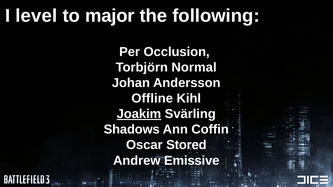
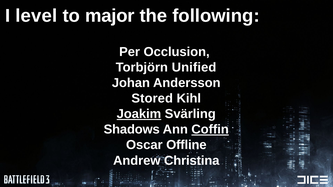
Normal: Normal -> Unified
Offline: Offline -> Stored
Coffin underline: none -> present
Stored: Stored -> Offline
Emissive: Emissive -> Christina
